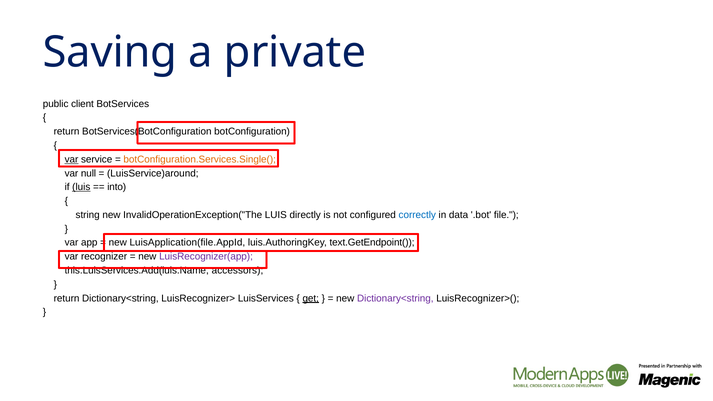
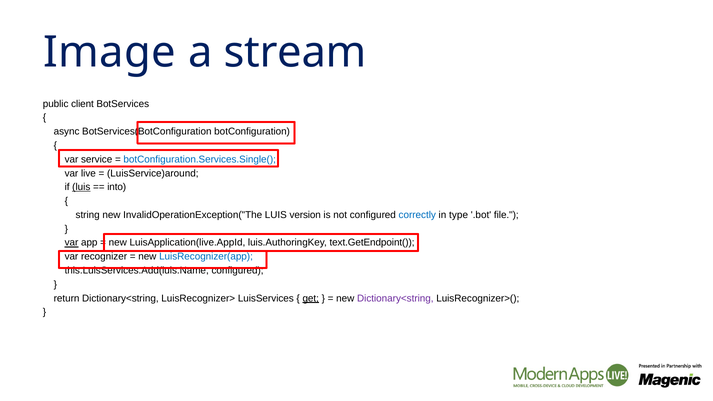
Saving: Saving -> Image
private: private -> stream
return at (67, 132): return -> async
var at (71, 159) underline: present -> none
botConfiguration.Services.Single( colour: orange -> blue
null: null -> live
directly: directly -> version
data: data -> type
var at (71, 243) underline: none -> present
LuisApplication(file.AppId: LuisApplication(file.AppId -> LuisApplication(live.AppId
LuisRecognizer(app colour: purple -> blue
this.LuisServices.Add(luis.Name accessors: accessors -> configured
